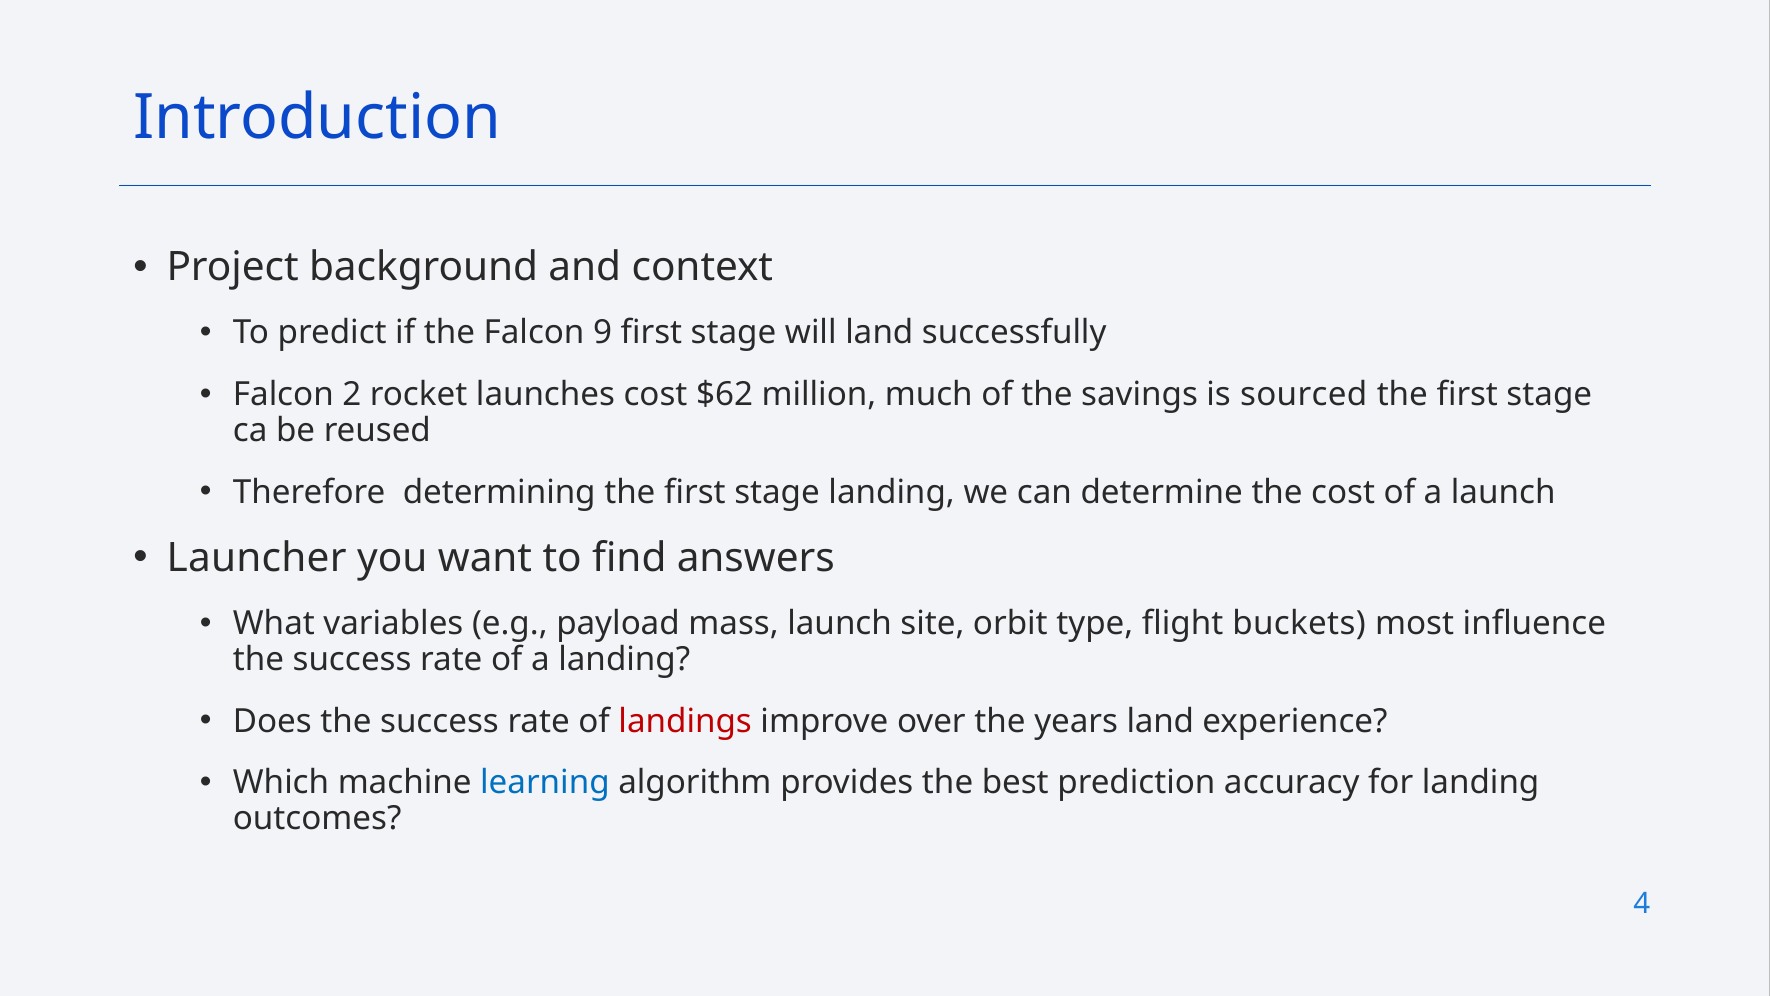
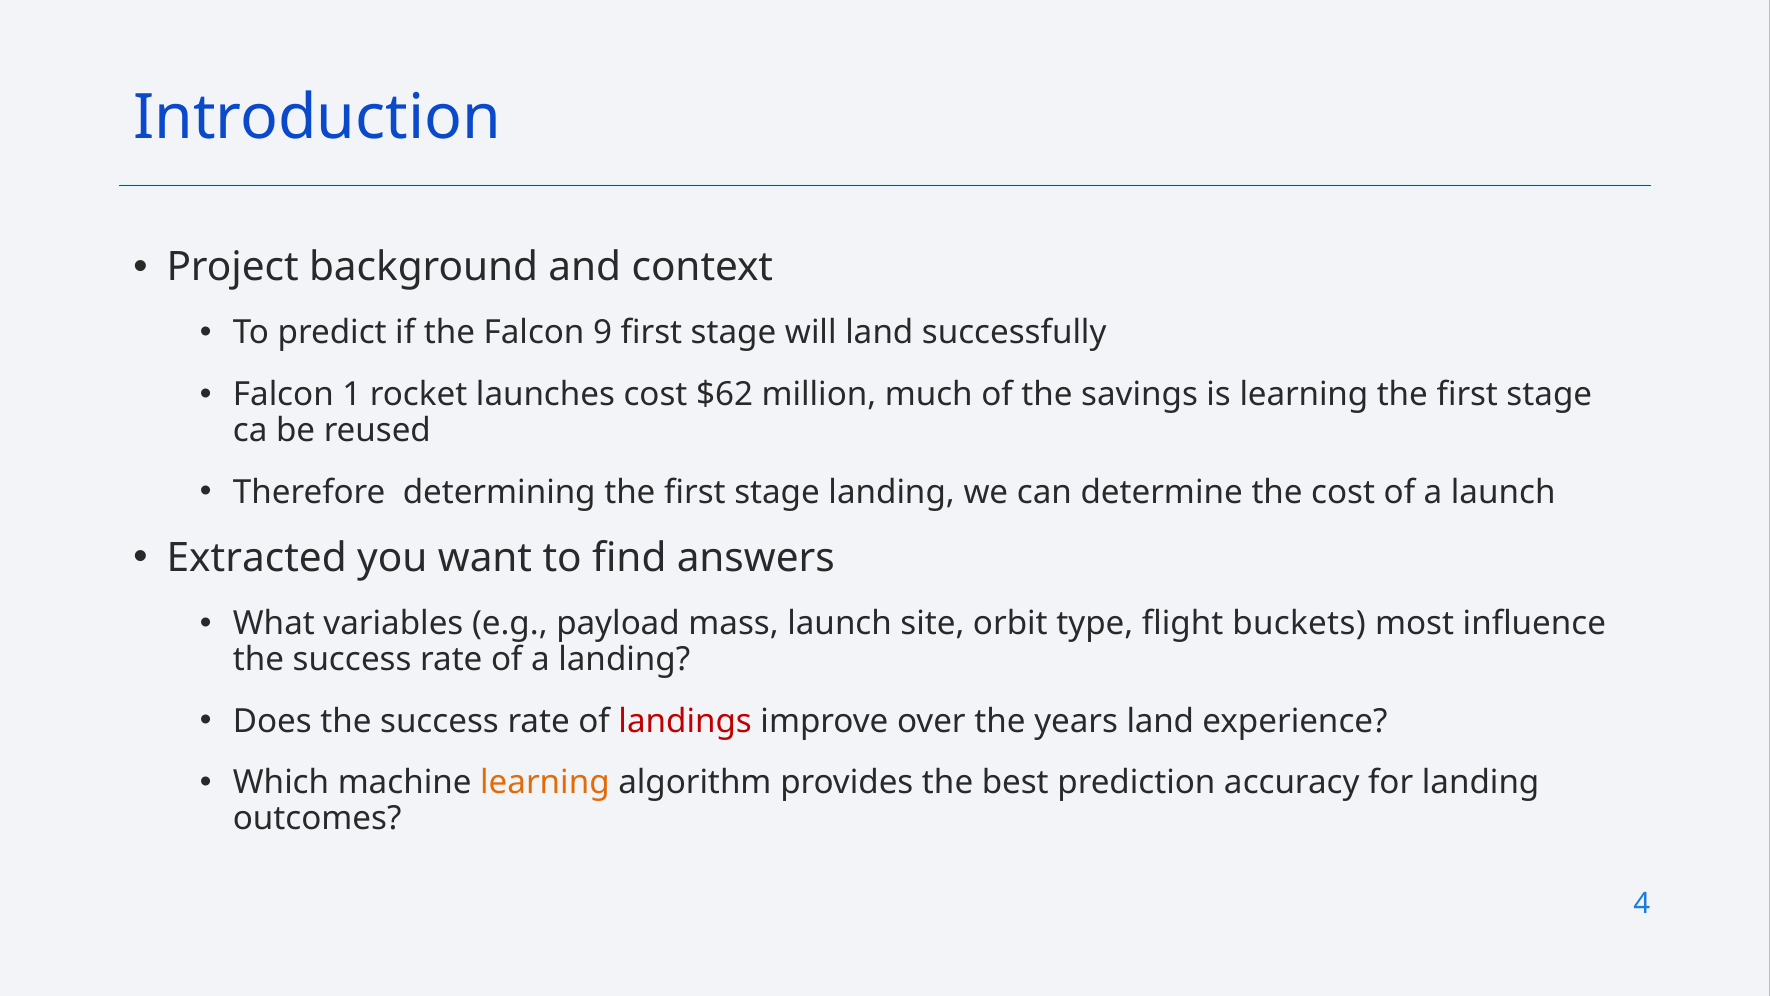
2: 2 -> 1
is sourced: sourced -> learning
Launcher: Launcher -> Extracted
learning at (545, 782) colour: blue -> orange
